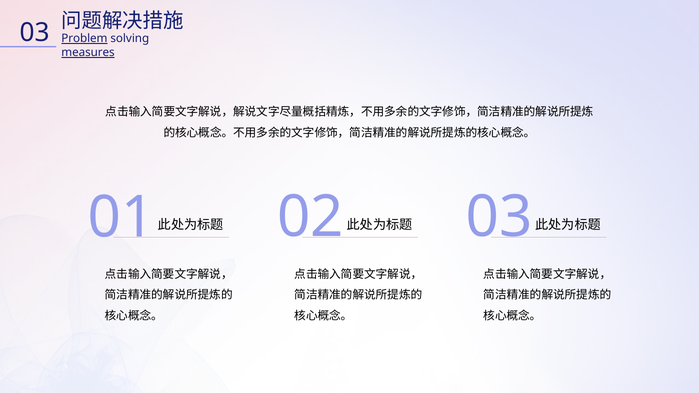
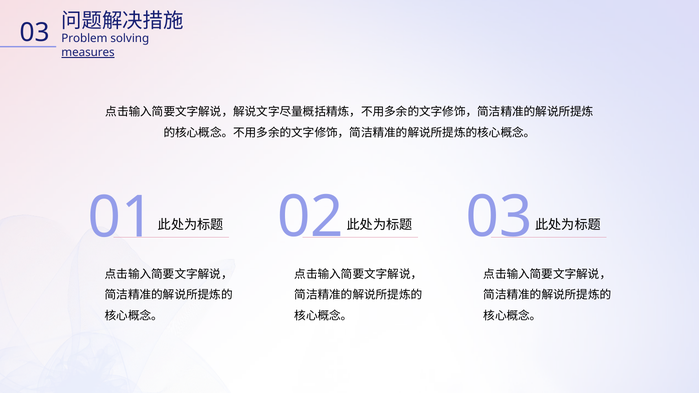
Problem underline: present -> none
